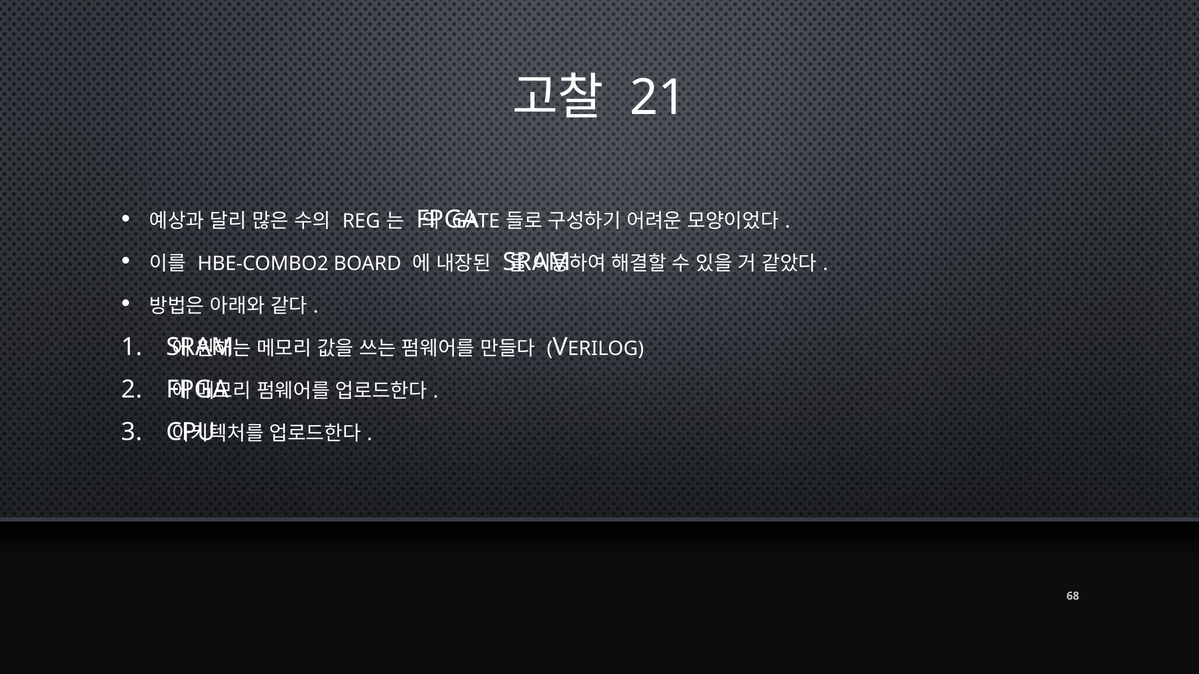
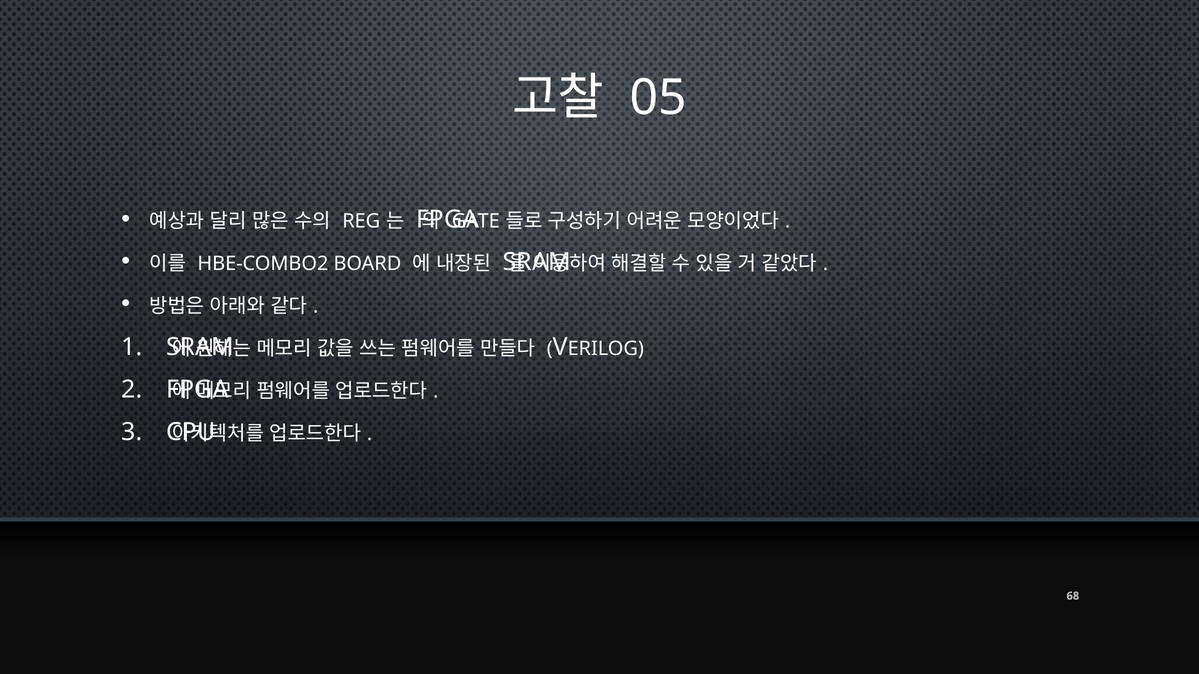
21: 21 -> 05
